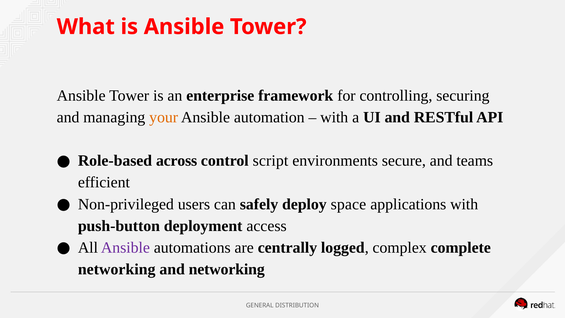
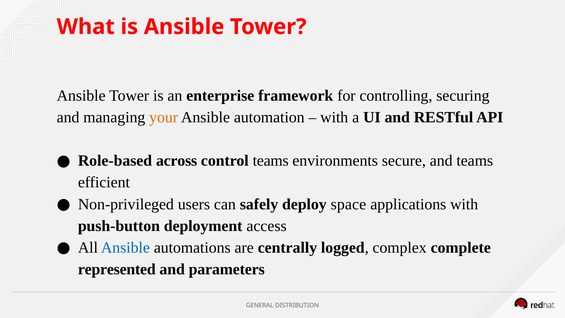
control script: script -> teams
Ansible at (125, 247) colour: purple -> blue
networking at (117, 269): networking -> represented
and networking: networking -> parameters
